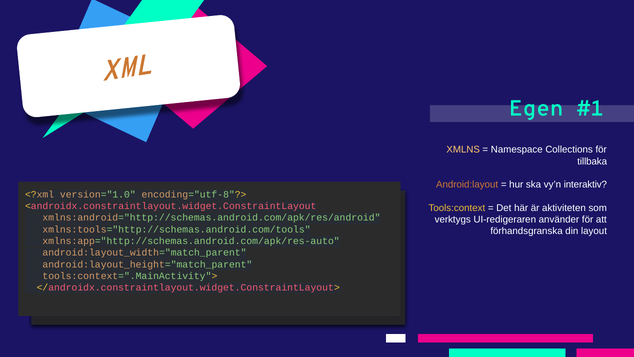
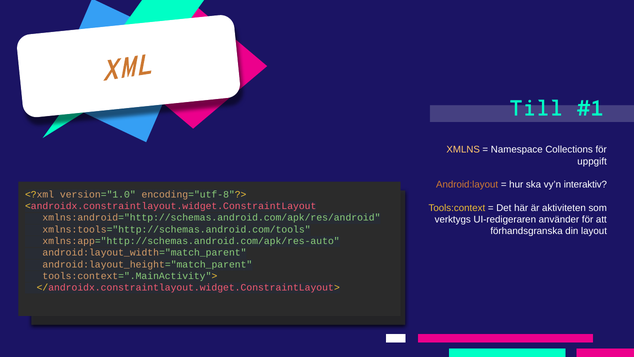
Egen: Egen -> Till
tillbaka: tillbaka -> uppgift
